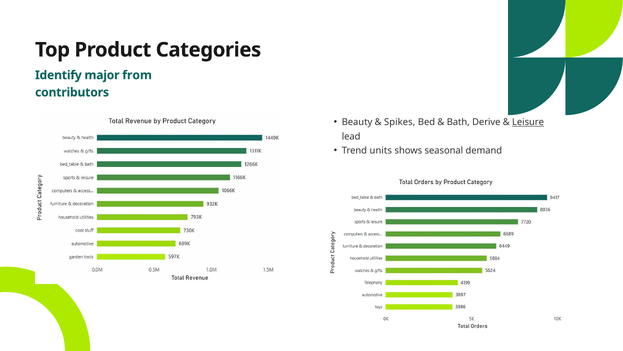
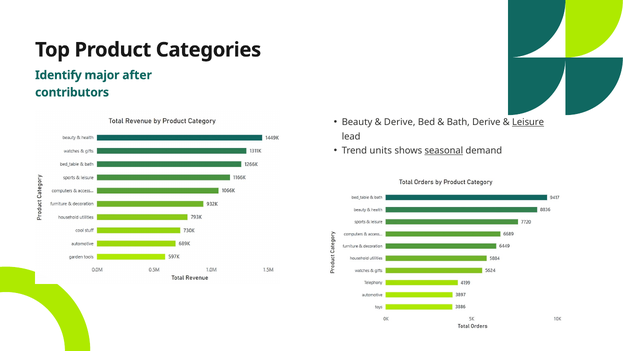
from: from -> after
Spikes at (400, 122): Spikes -> Derive
seasonal underline: none -> present
